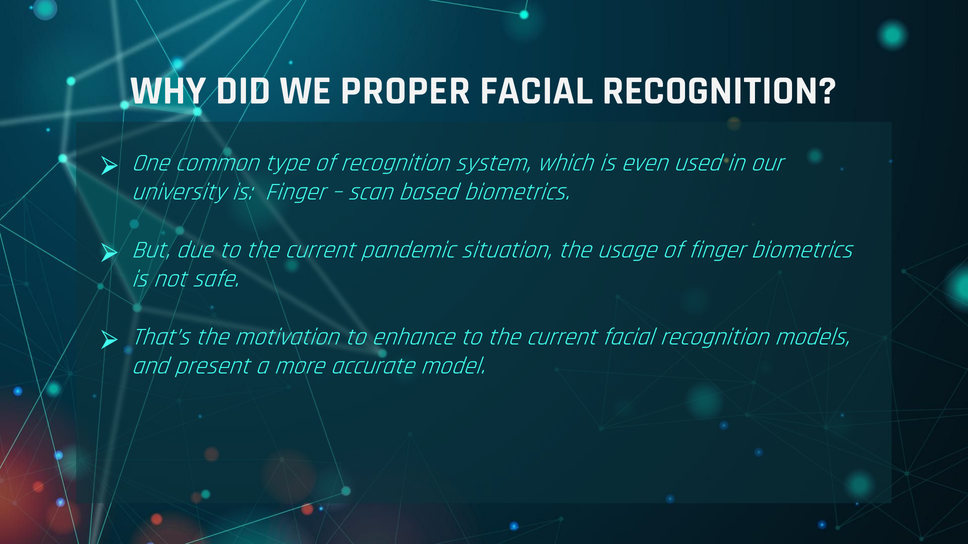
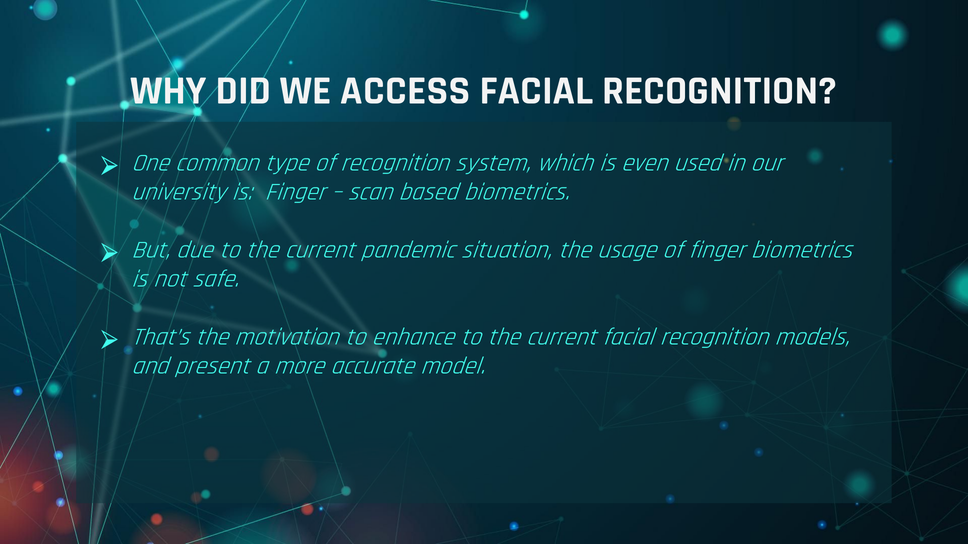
PROPER: PROPER -> ACCESS
